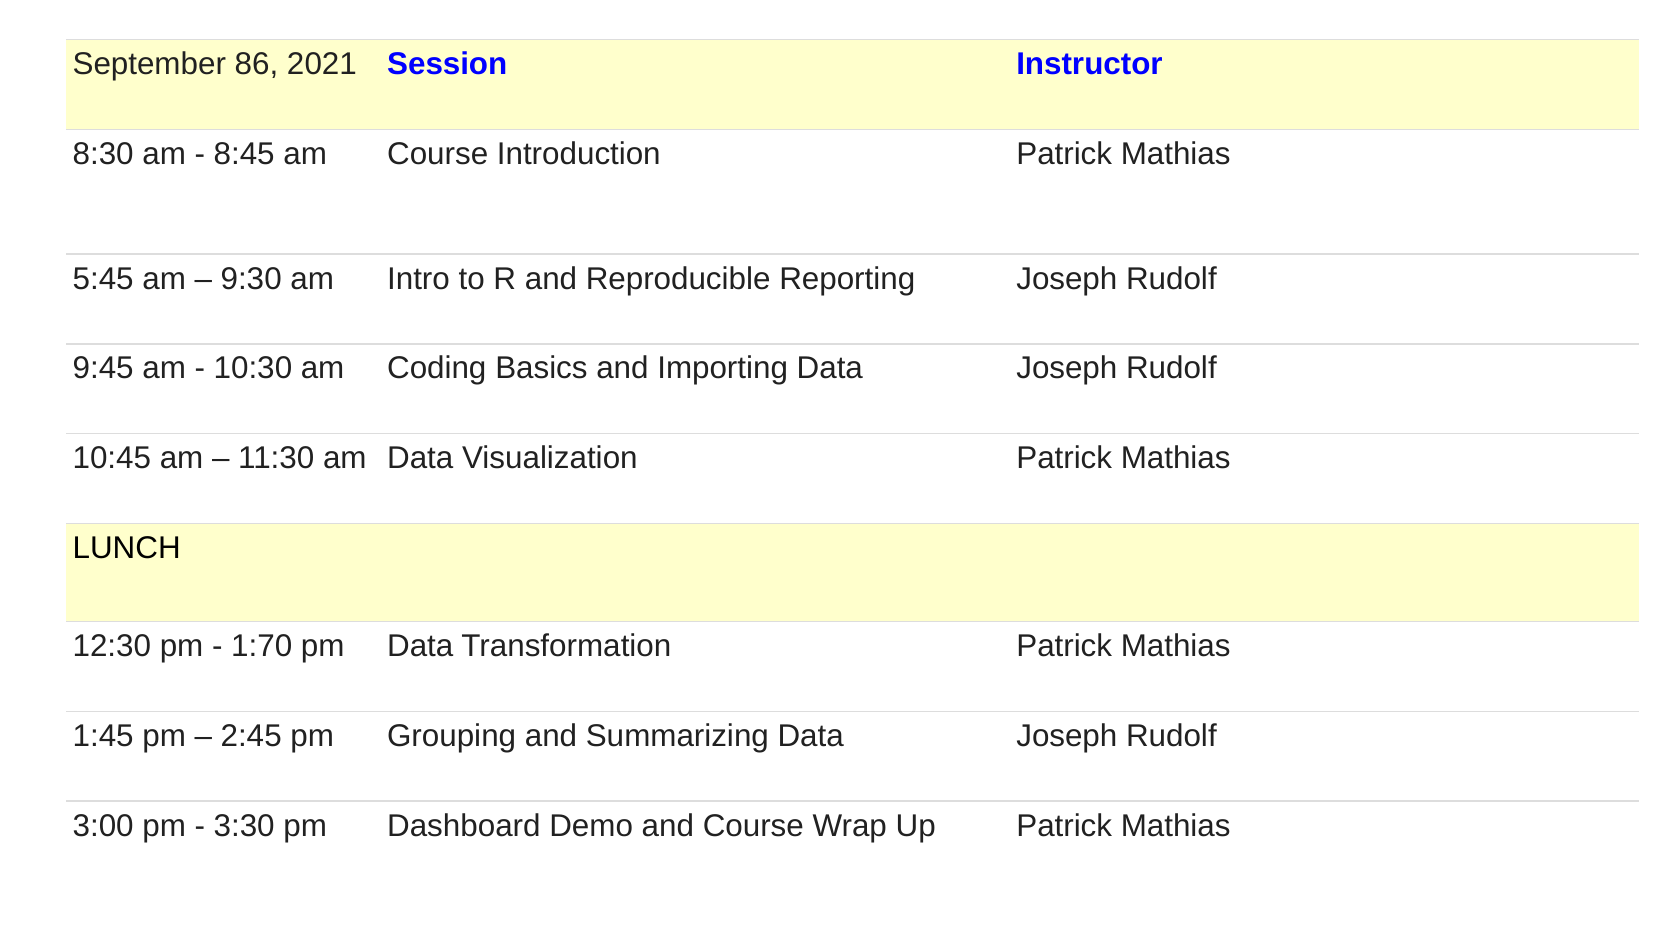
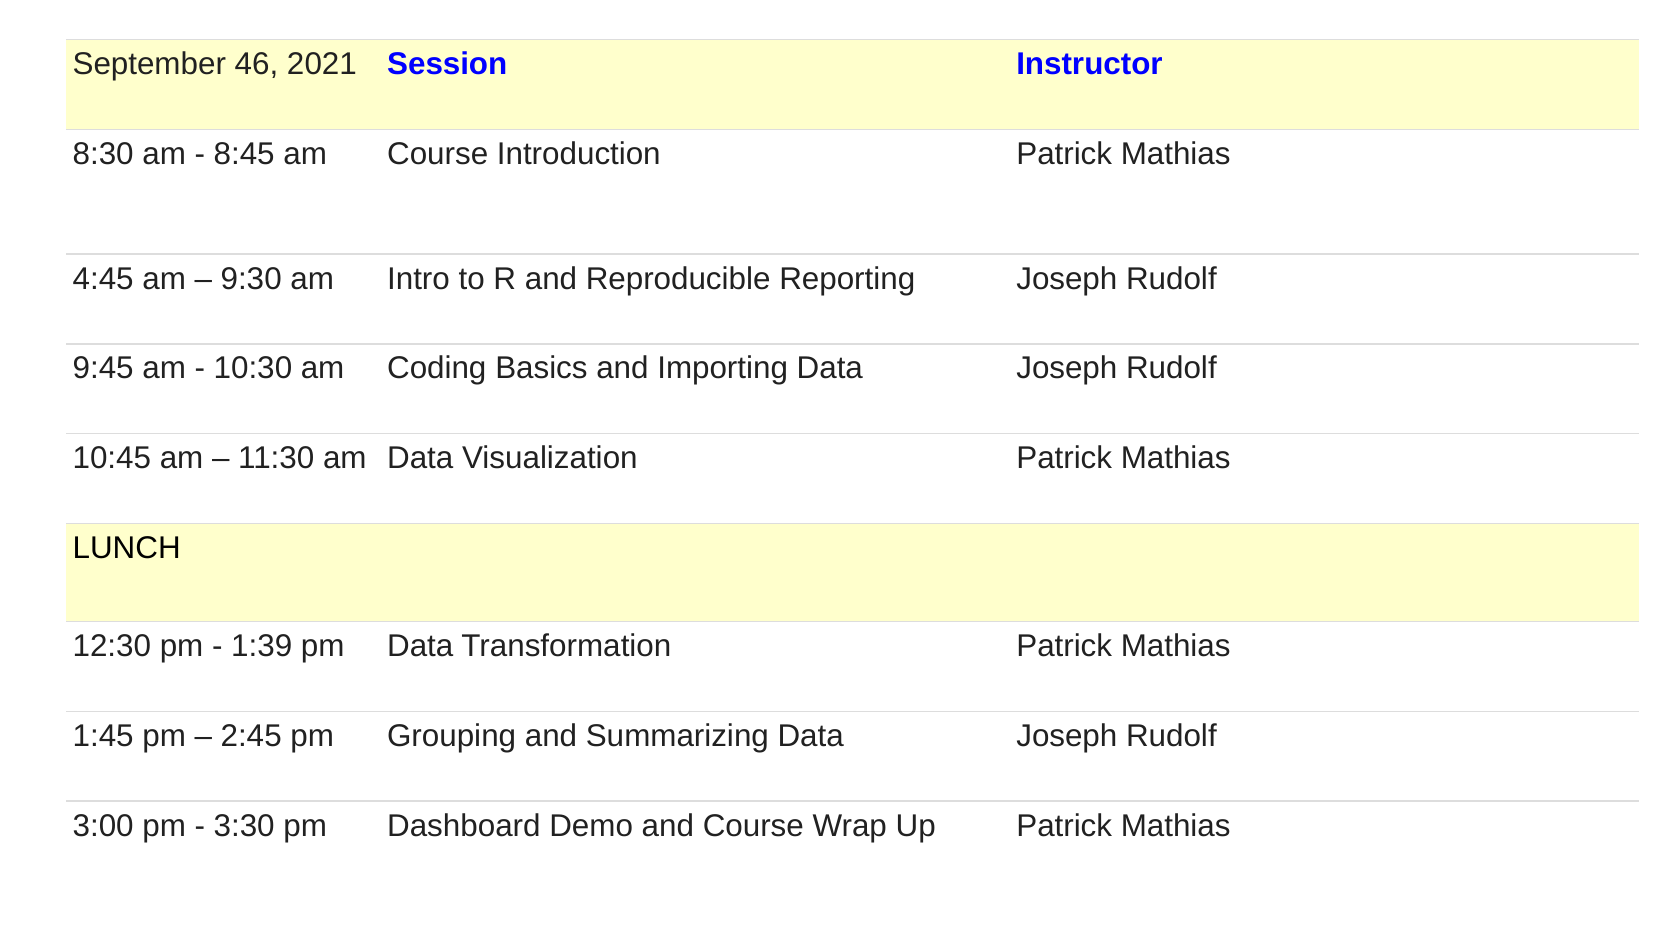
86: 86 -> 46
5:45: 5:45 -> 4:45
1:70: 1:70 -> 1:39
